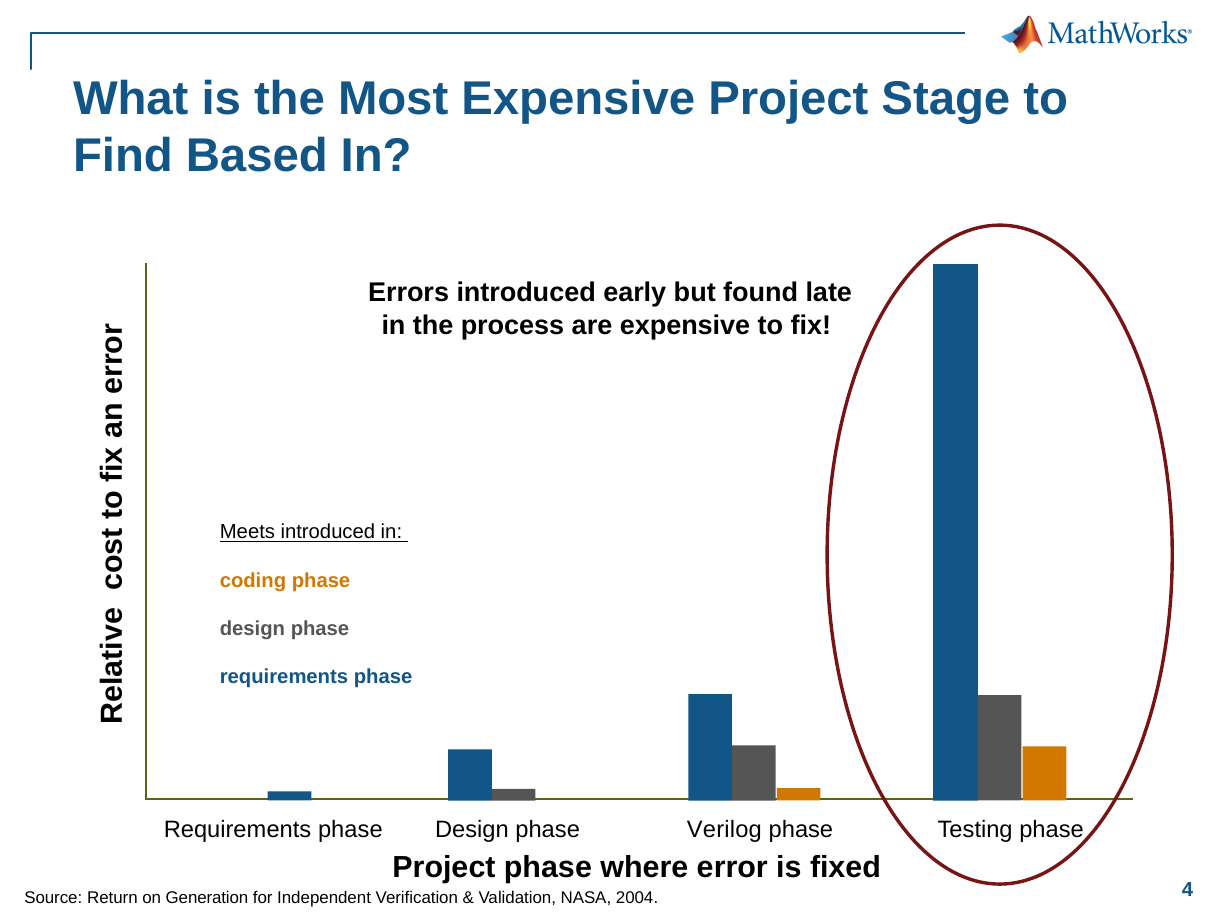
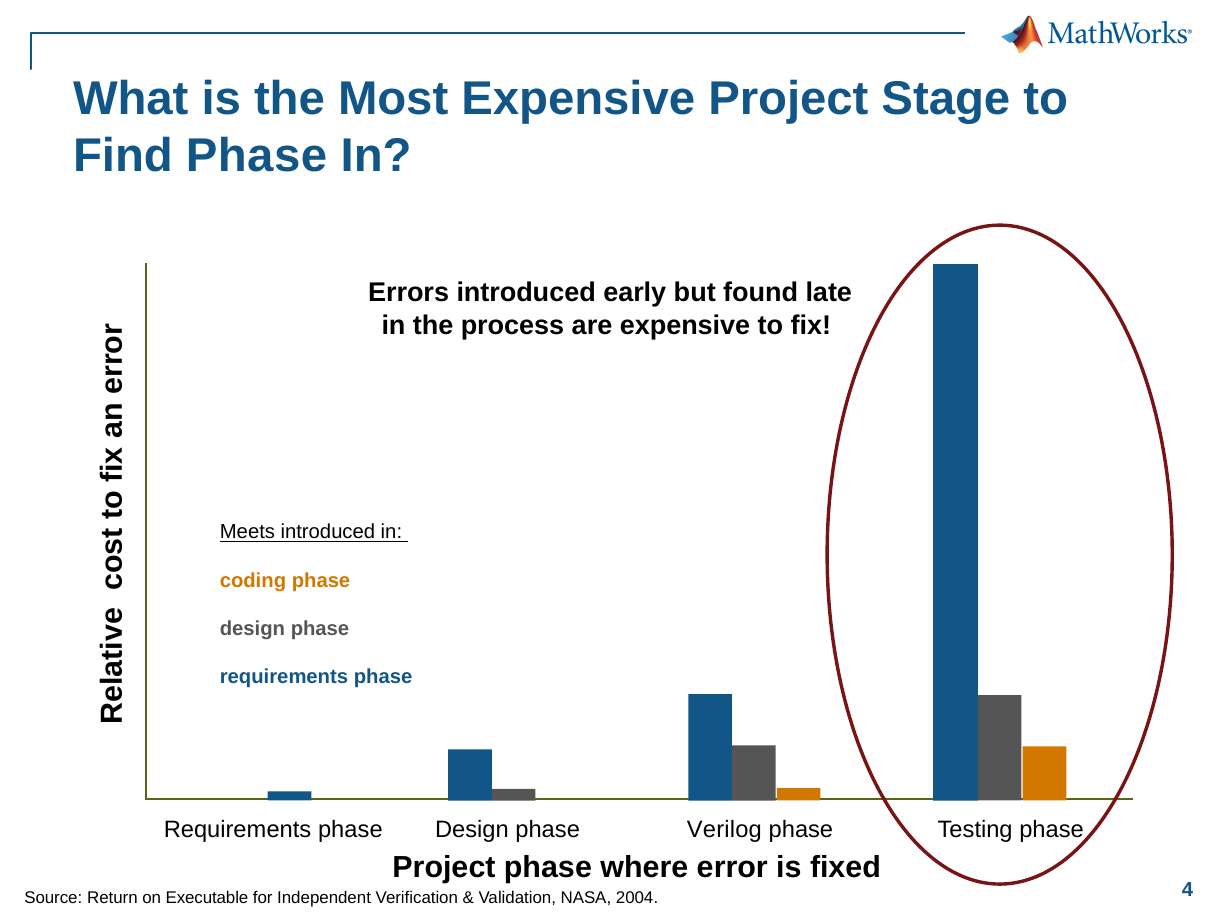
Find Based: Based -> Phase
Generation: Generation -> Executable
